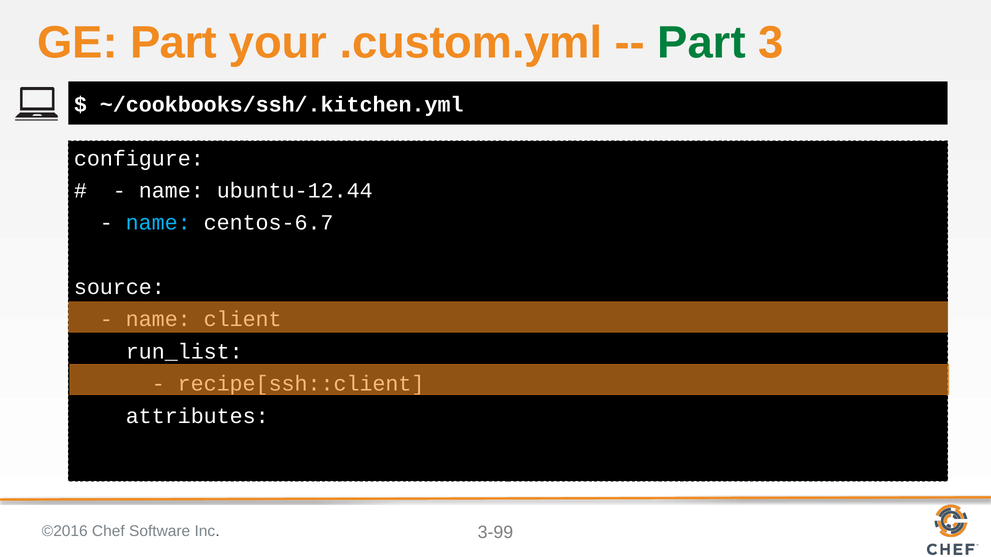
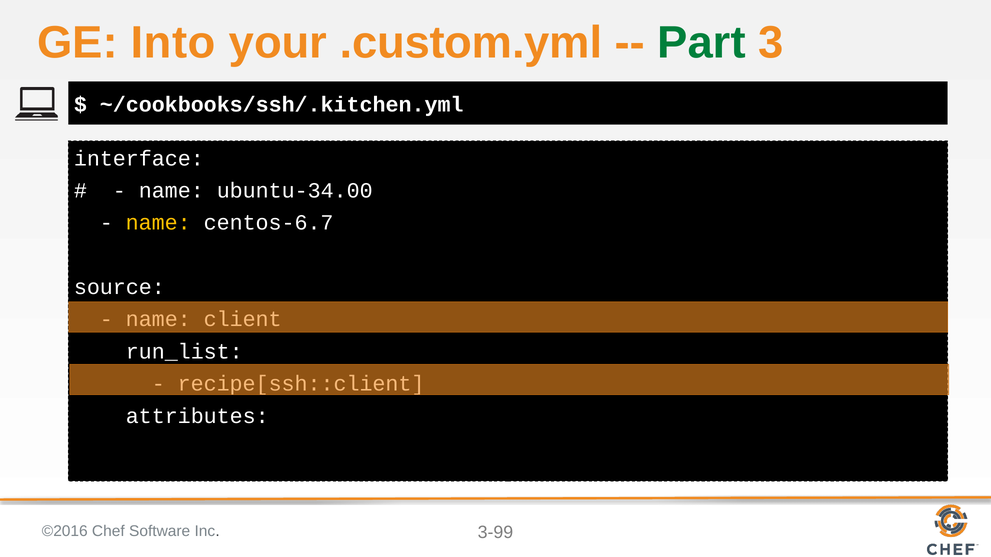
GE Part: Part -> Into
configure: configure -> interface
ubuntu-12.44: ubuntu-12.44 -> ubuntu-34.00
name at (158, 223) colour: light blue -> yellow
